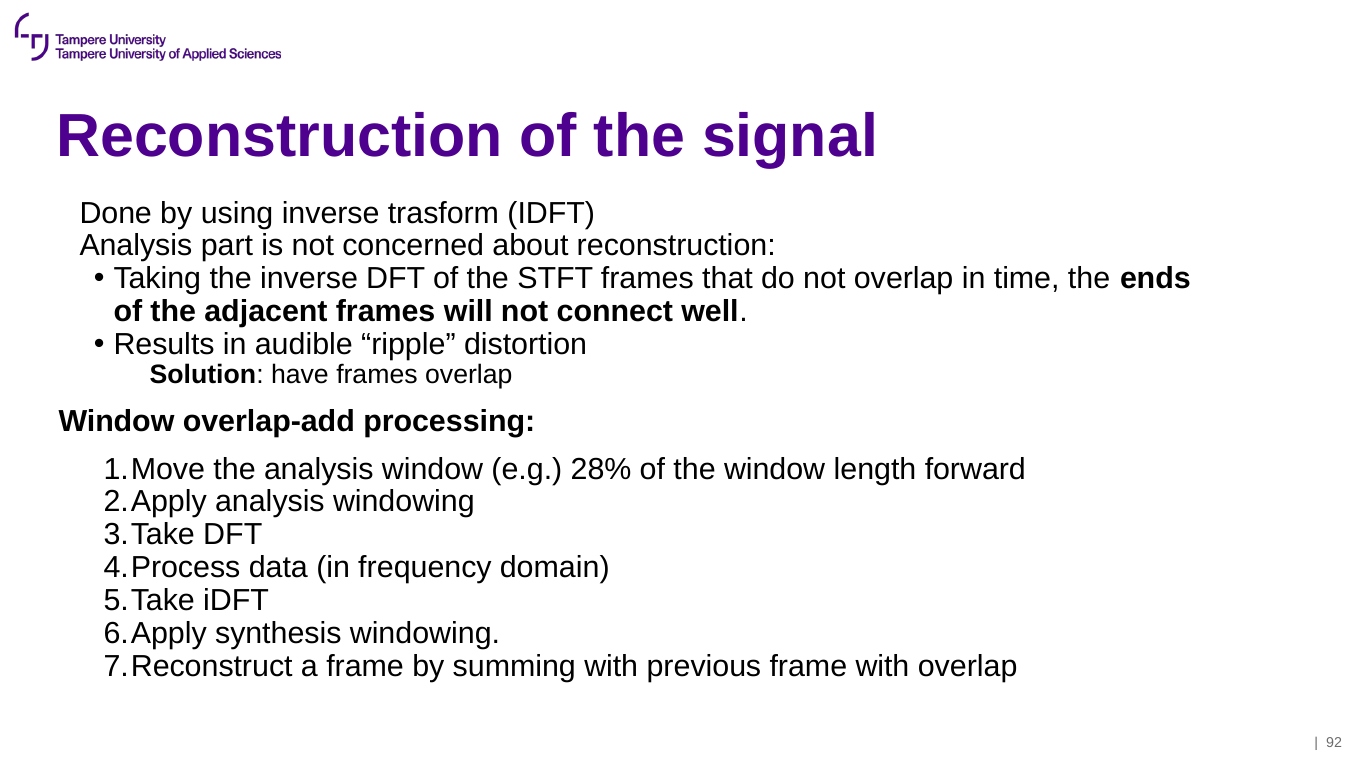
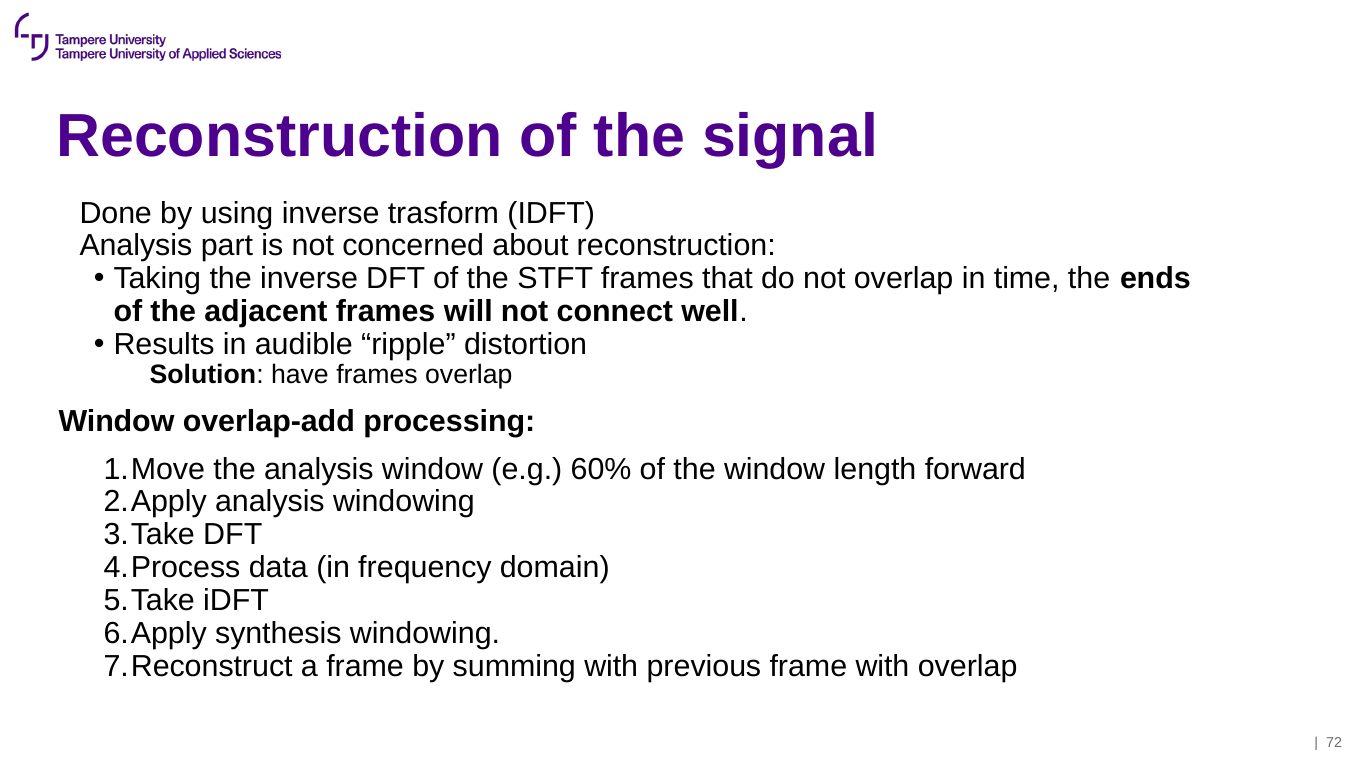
28%: 28% -> 60%
92: 92 -> 72
